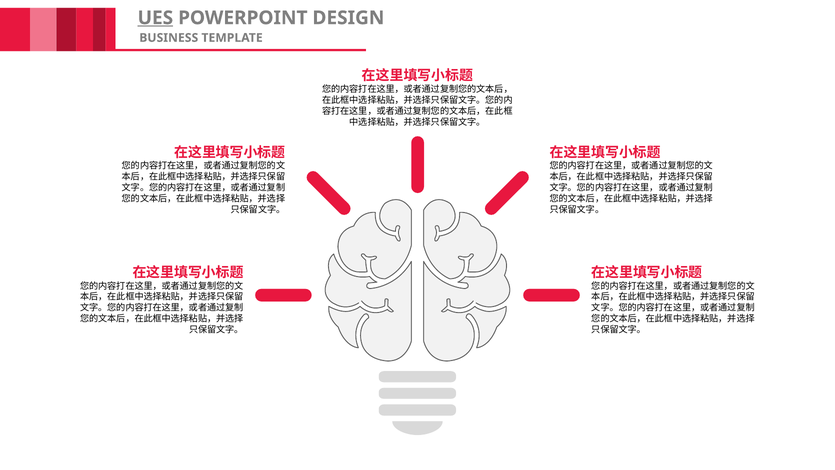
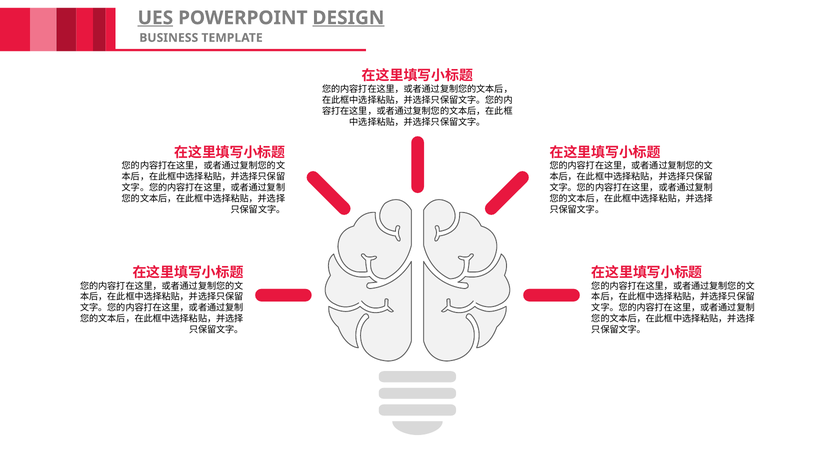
DESIGN underline: none -> present
